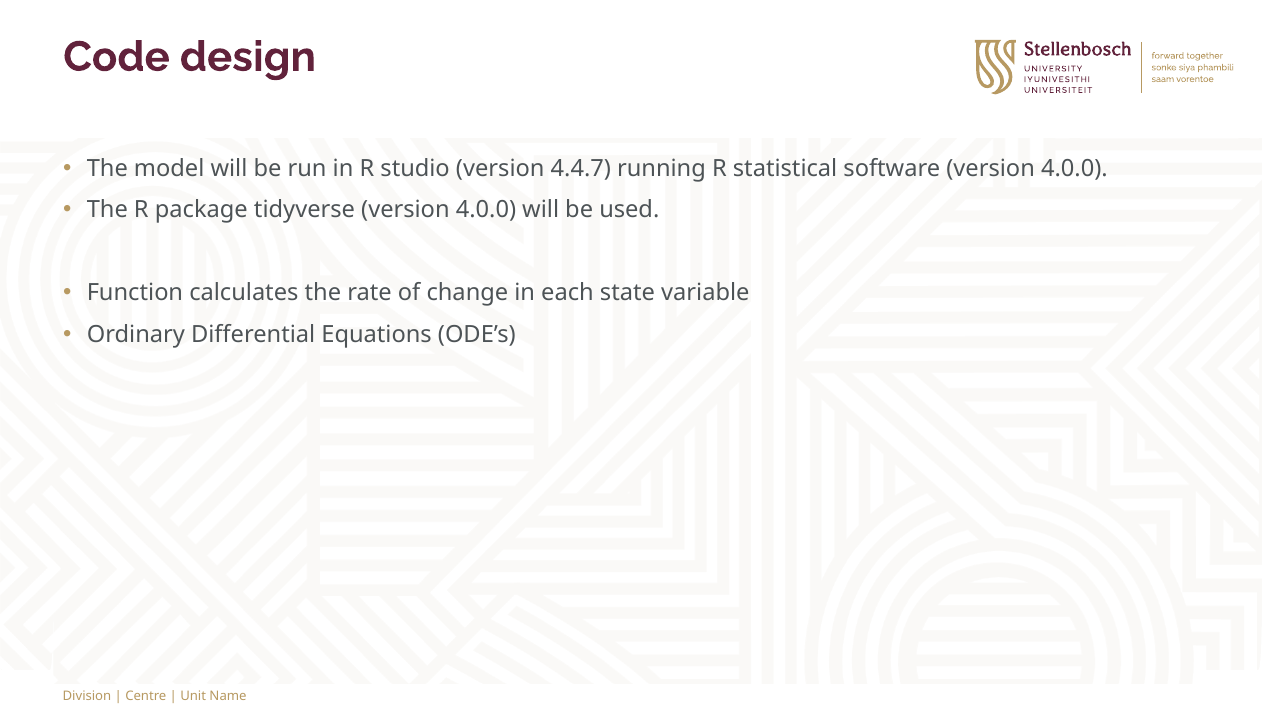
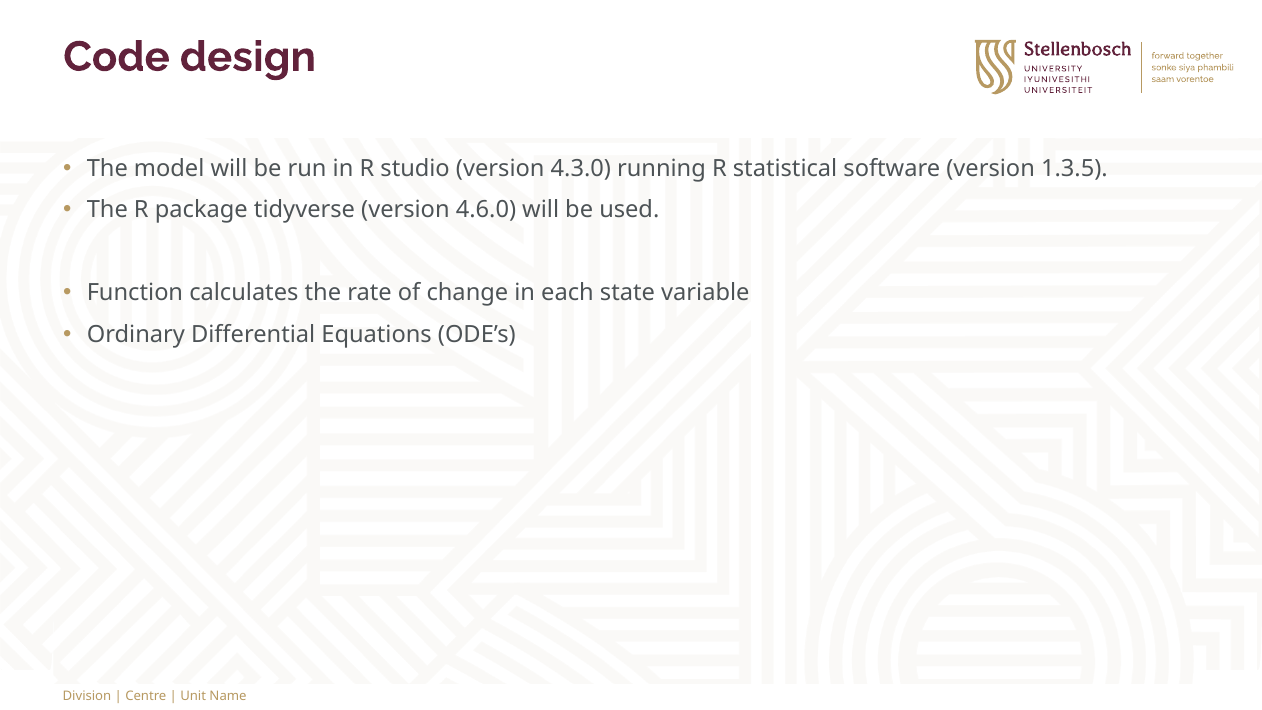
4.4.7: 4.4.7 -> 4.3.0
software version 4.0.0: 4.0.0 -> 1.3.5
tidyverse version 4.0.0: 4.0.0 -> 4.6.0
